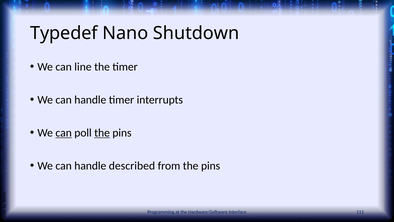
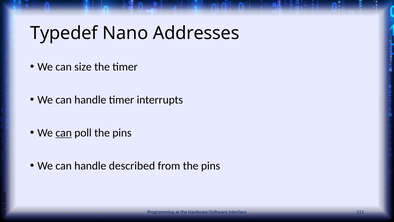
Shutdown: Shutdown -> Addresses
line: line -> size
the at (102, 133) underline: present -> none
